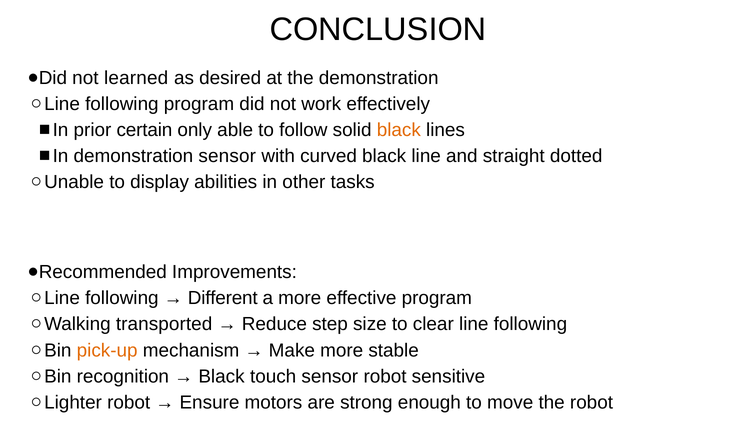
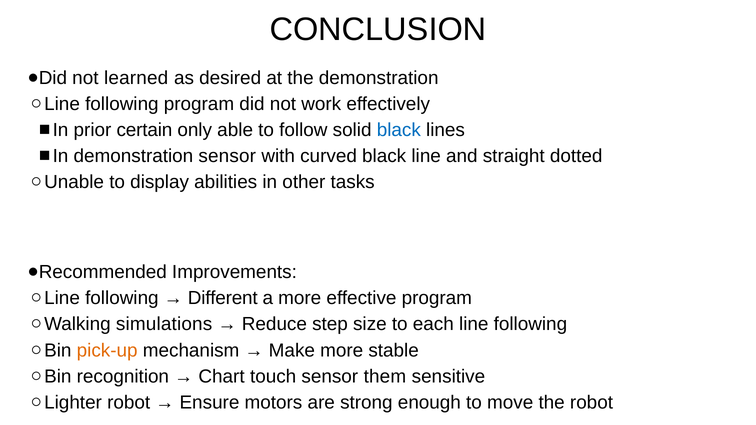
black at (399, 130) colour: orange -> blue
transported: transported -> simulations
clear: clear -> each
Black at (222, 377): Black -> Chart
sensor robot: robot -> them
